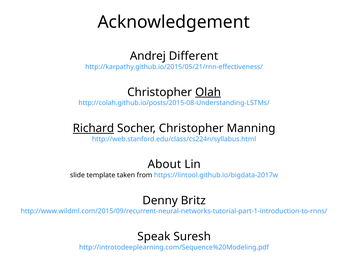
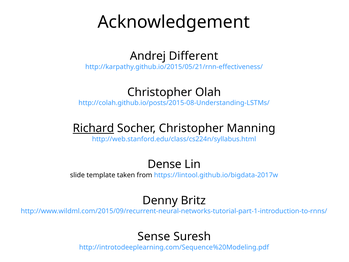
Olah underline: present -> none
About: About -> Dense
Speak: Speak -> Sense
